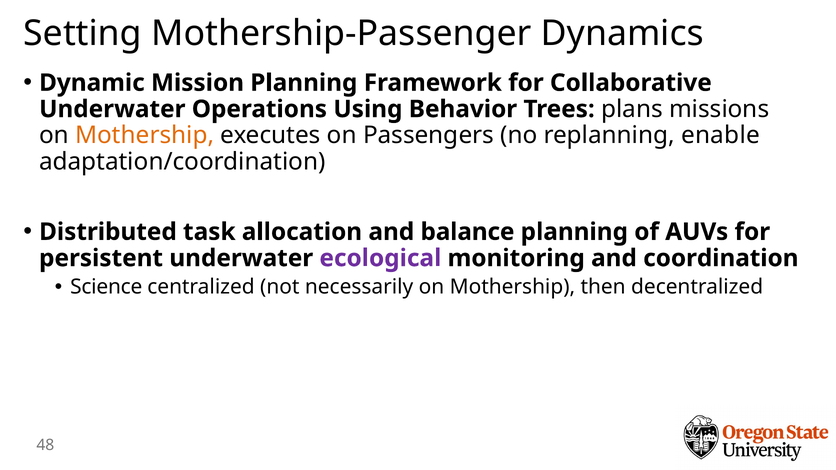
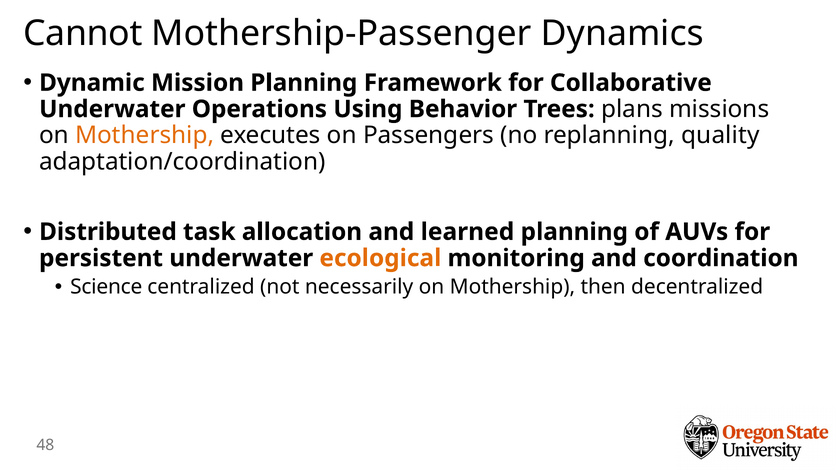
Setting: Setting -> Cannot
enable: enable -> quality
balance: balance -> learned
ecological colour: purple -> orange
